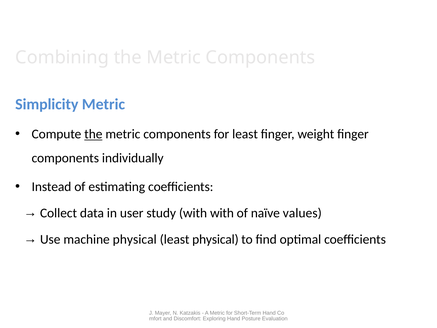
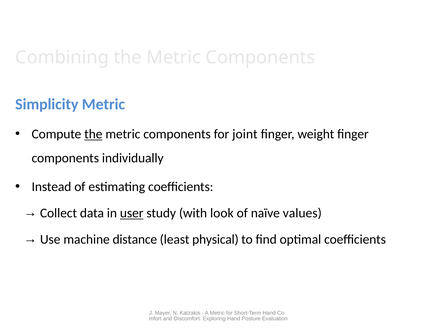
for least: least -> joint
user underline: none -> present
with with: with -> look
machine physical: physical -> distance
